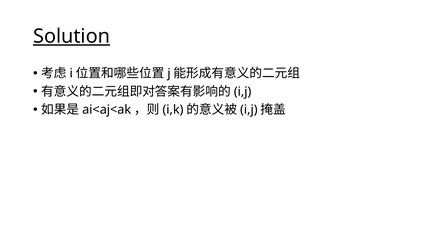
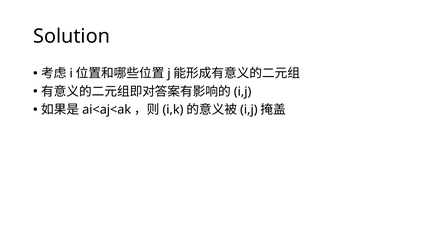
Solution underline: present -> none
